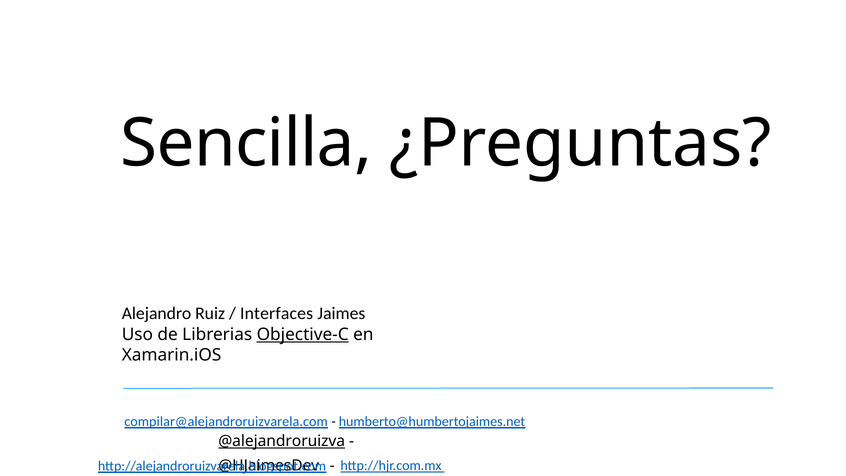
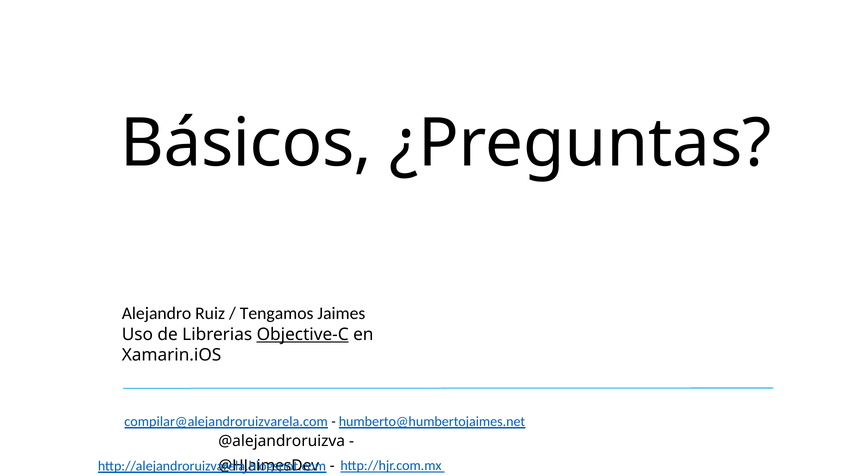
Sencilla: Sencilla -> Básicos
Interfaces: Interfaces -> Tengamos
@alejandroruizva underline: present -> none
